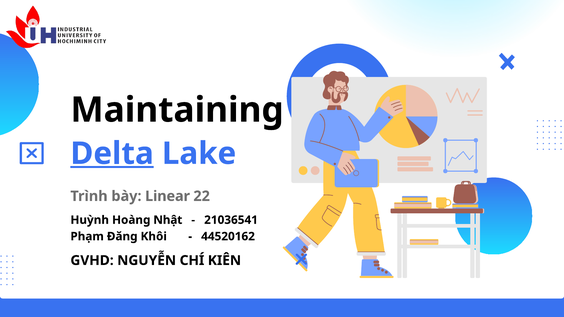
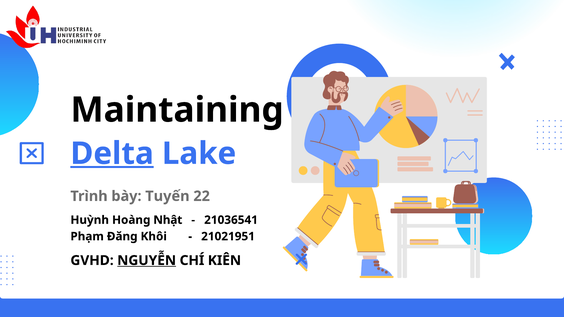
Linear: Linear -> Tuyến
44520162: 44520162 -> 21021951
NGUYỄN underline: none -> present
